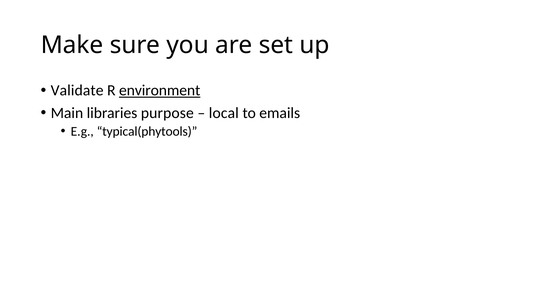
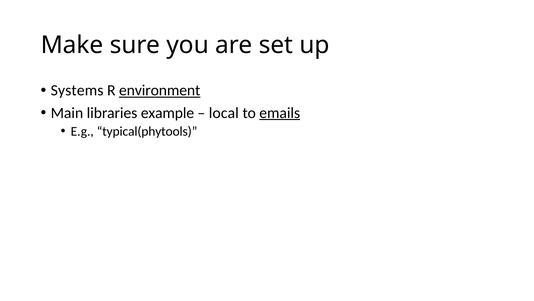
Validate: Validate -> Systems
purpose: purpose -> example
emails underline: none -> present
